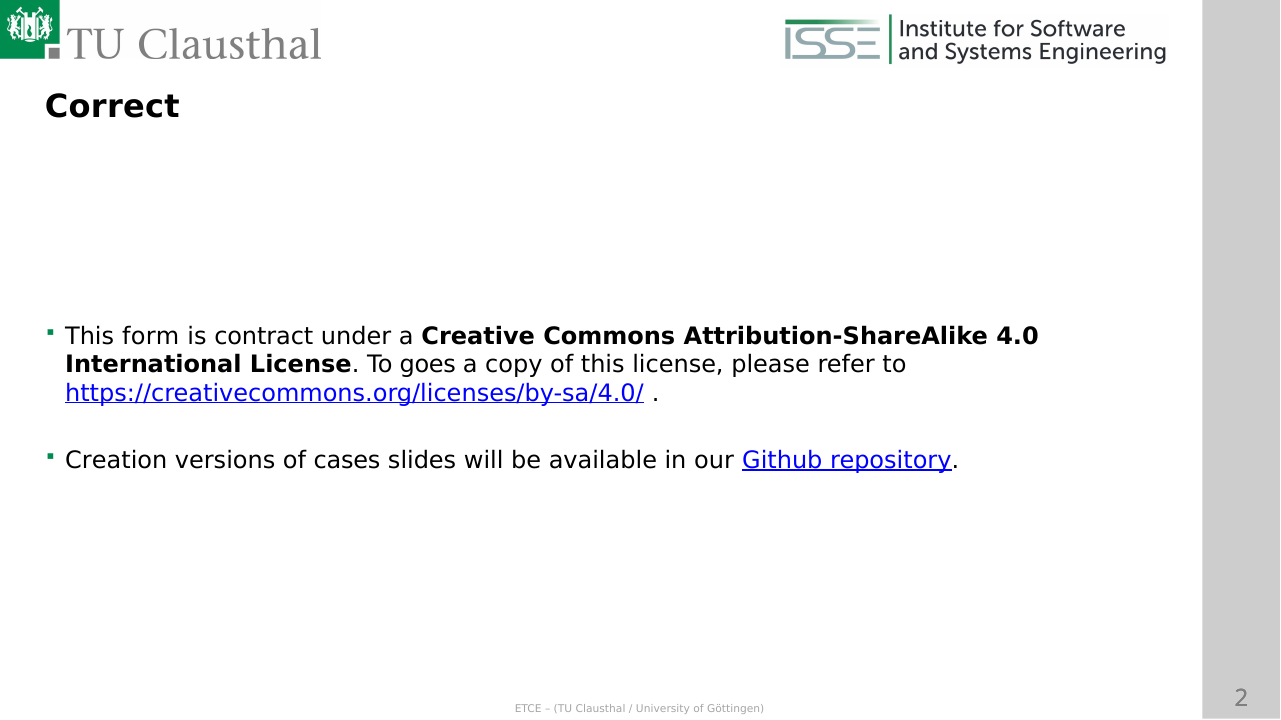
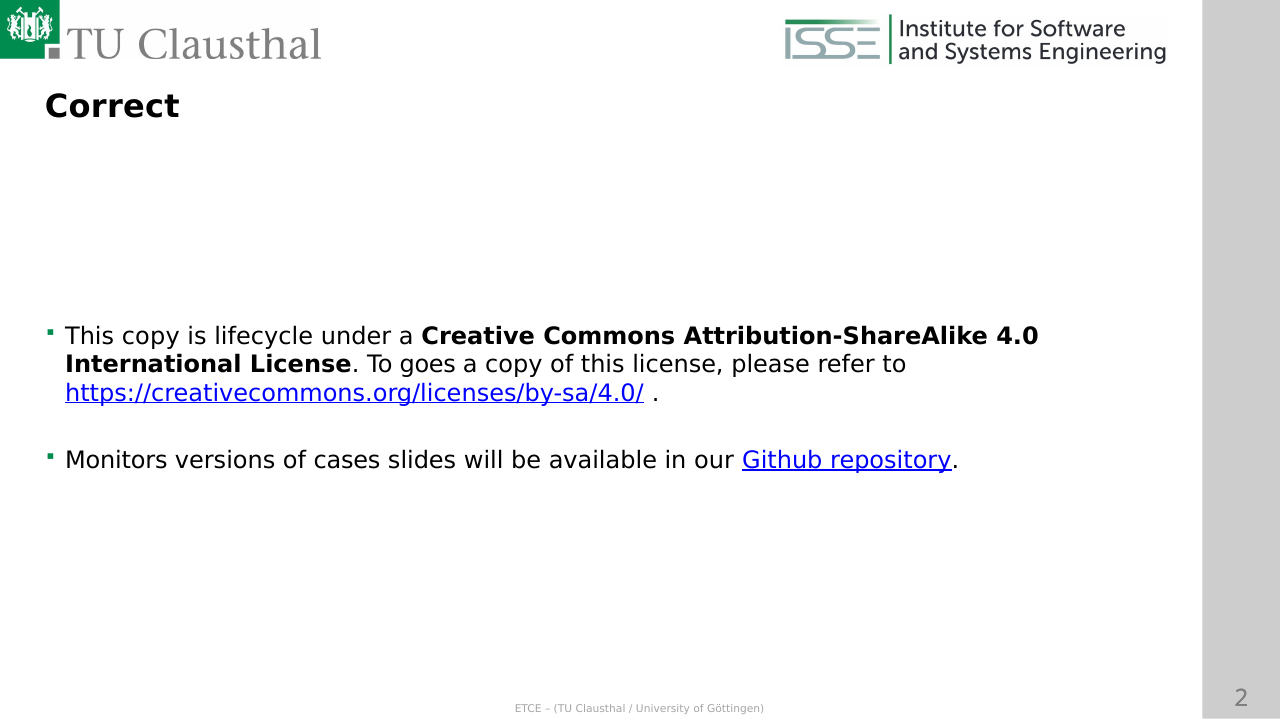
This form: form -> copy
contract: contract -> lifecycle
Creation: Creation -> Monitors
